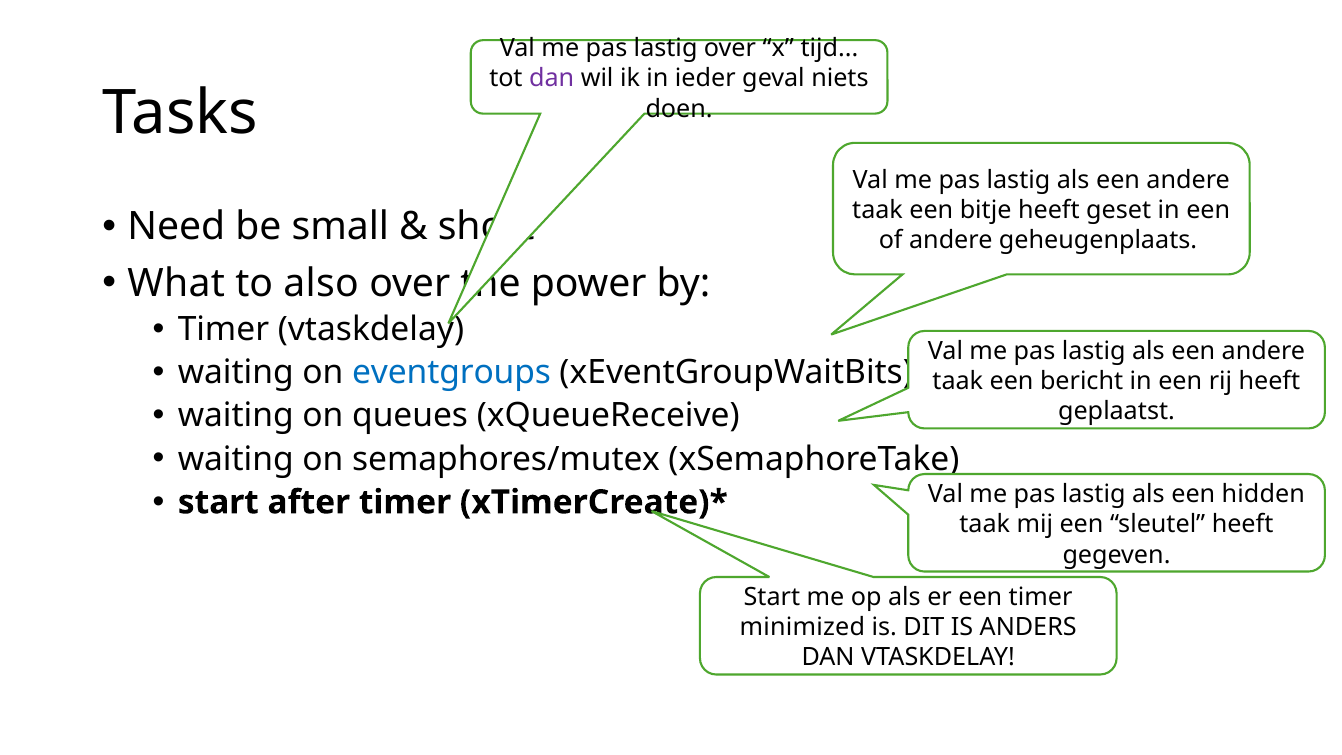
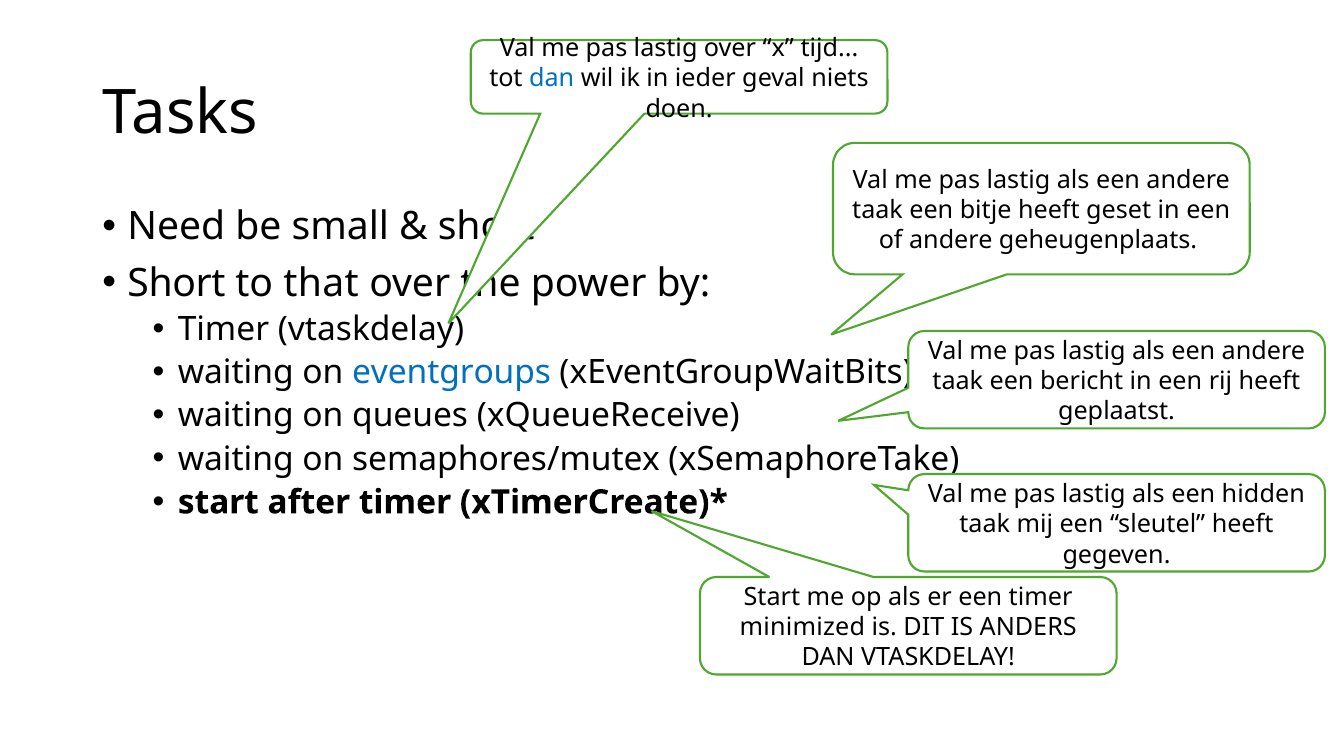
dan at (552, 79) colour: purple -> blue
What at (176, 283): What -> Short
also: also -> that
